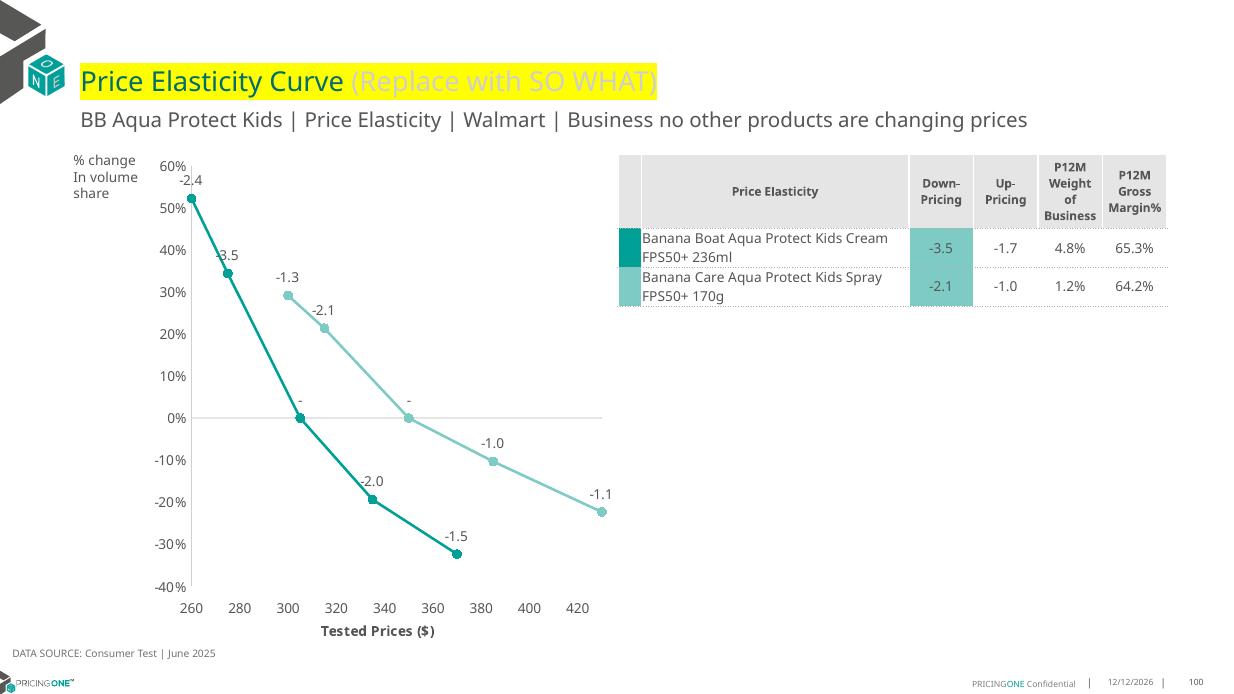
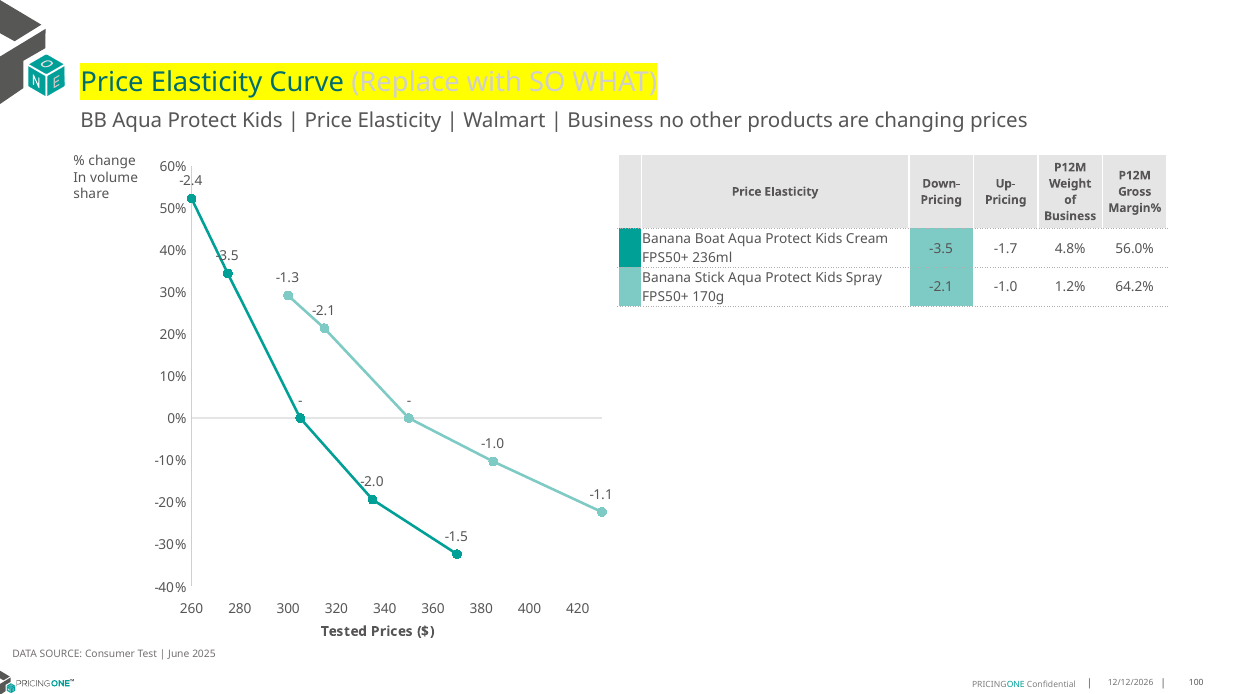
65.3%: 65.3% -> 56.0%
Care: Care -> Stick
